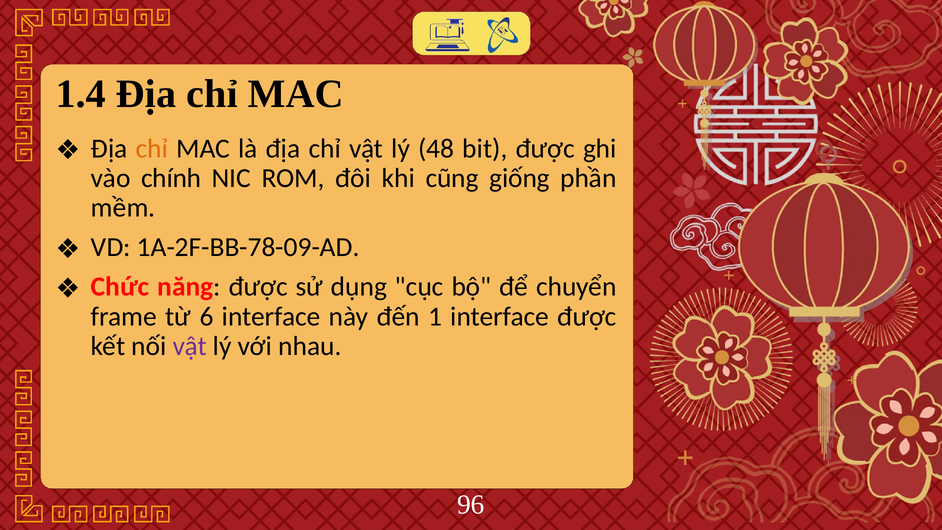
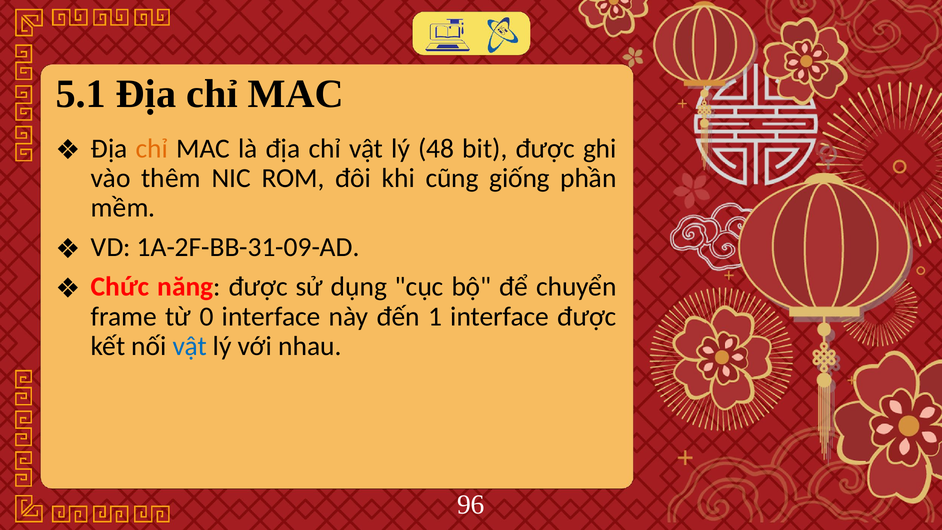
1.4: 1.4 -> 5.1
chính: chính -> thêm
1A-2F-BB-78-09-AD: 1A-2F-BB-78-09-AD -> 1A-2F-BB-31-09-AD
6: 6 -> 0
vật at (190, 346) colour: purple -> blue
